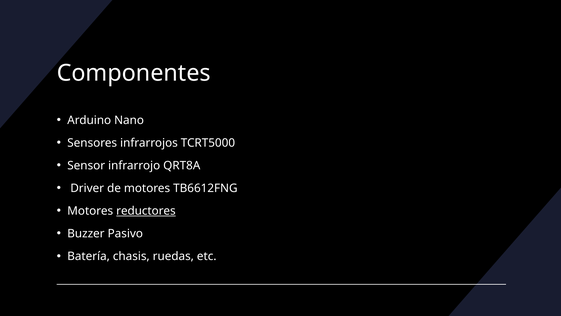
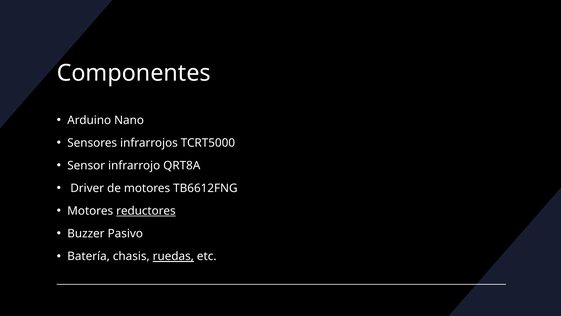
ruedas underline: none -> present
